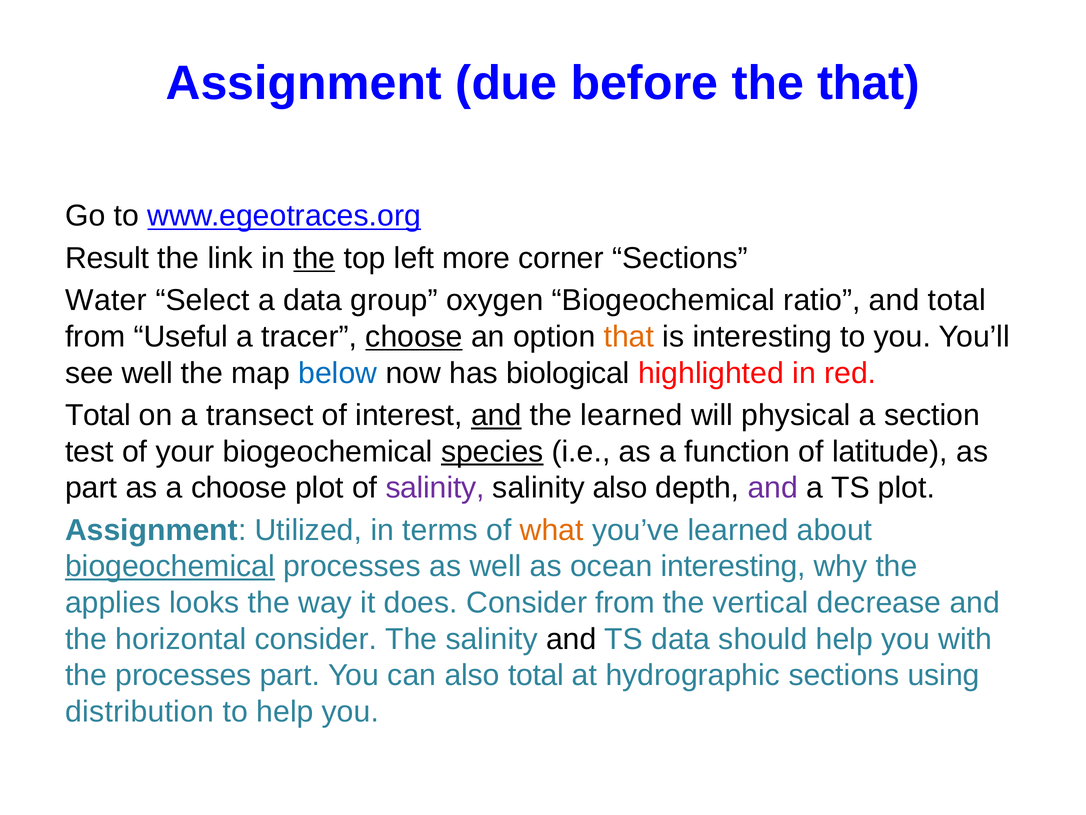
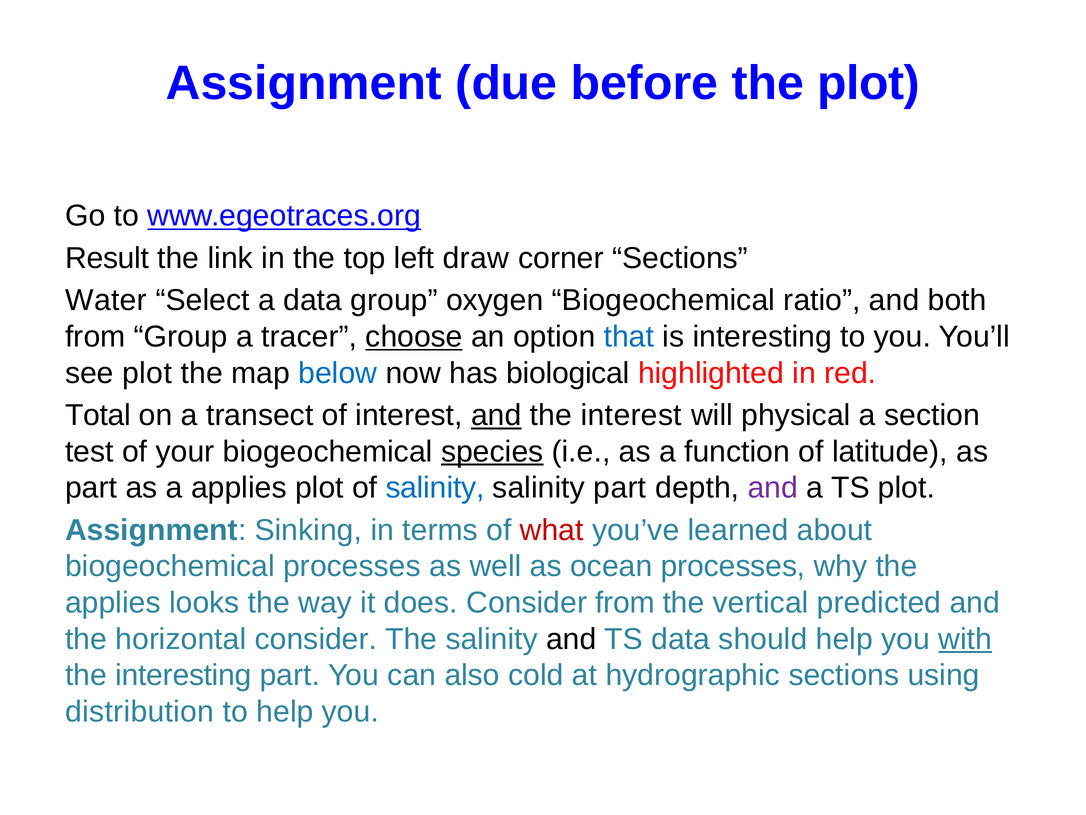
the that: that -> plot
the at (314, 258) underline: present -> none
more: more -> draw
and total: total -> both
from Useful: Useful -> Group
that at (629, 337) colour: orange -> blue
see well: well -> plot
the learned: learned -> interest
a choose: choose -> applies
salinity at (435, 488) colour: purple -> blue
salinity also: also -> part
Utilized: Utilized -> Sinking
what colour: orange -> red
biogeochemical at (170, 566) underline: present -> none
ocean interesting: interesting -> processes
decrease: decrease -> predicted
with underline: none -> present
the processes: processes -> interesting
also total: total -> cold
